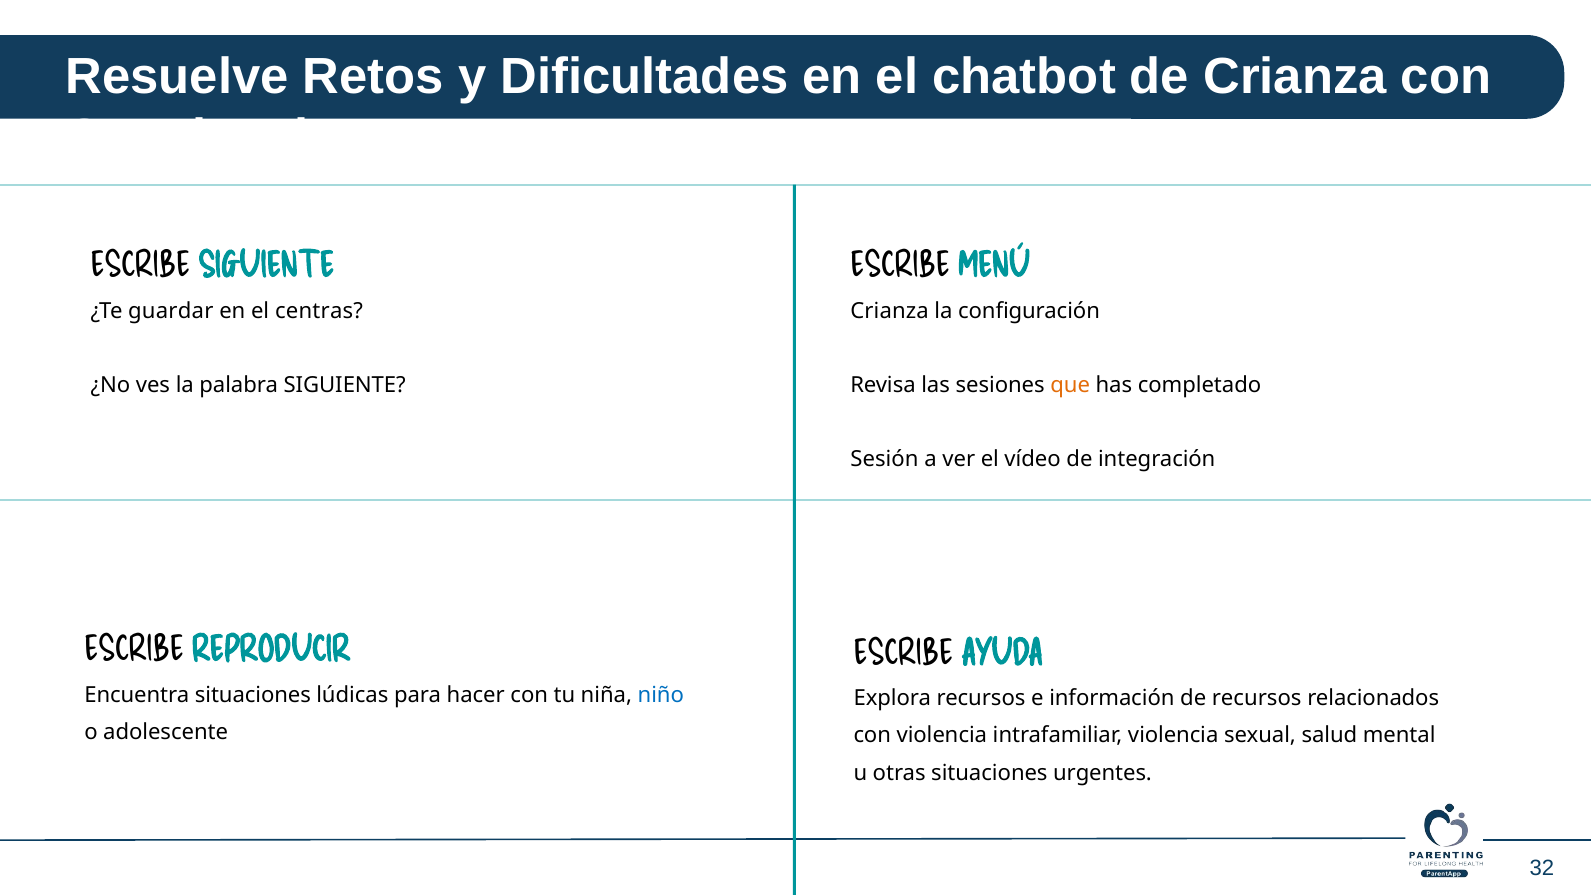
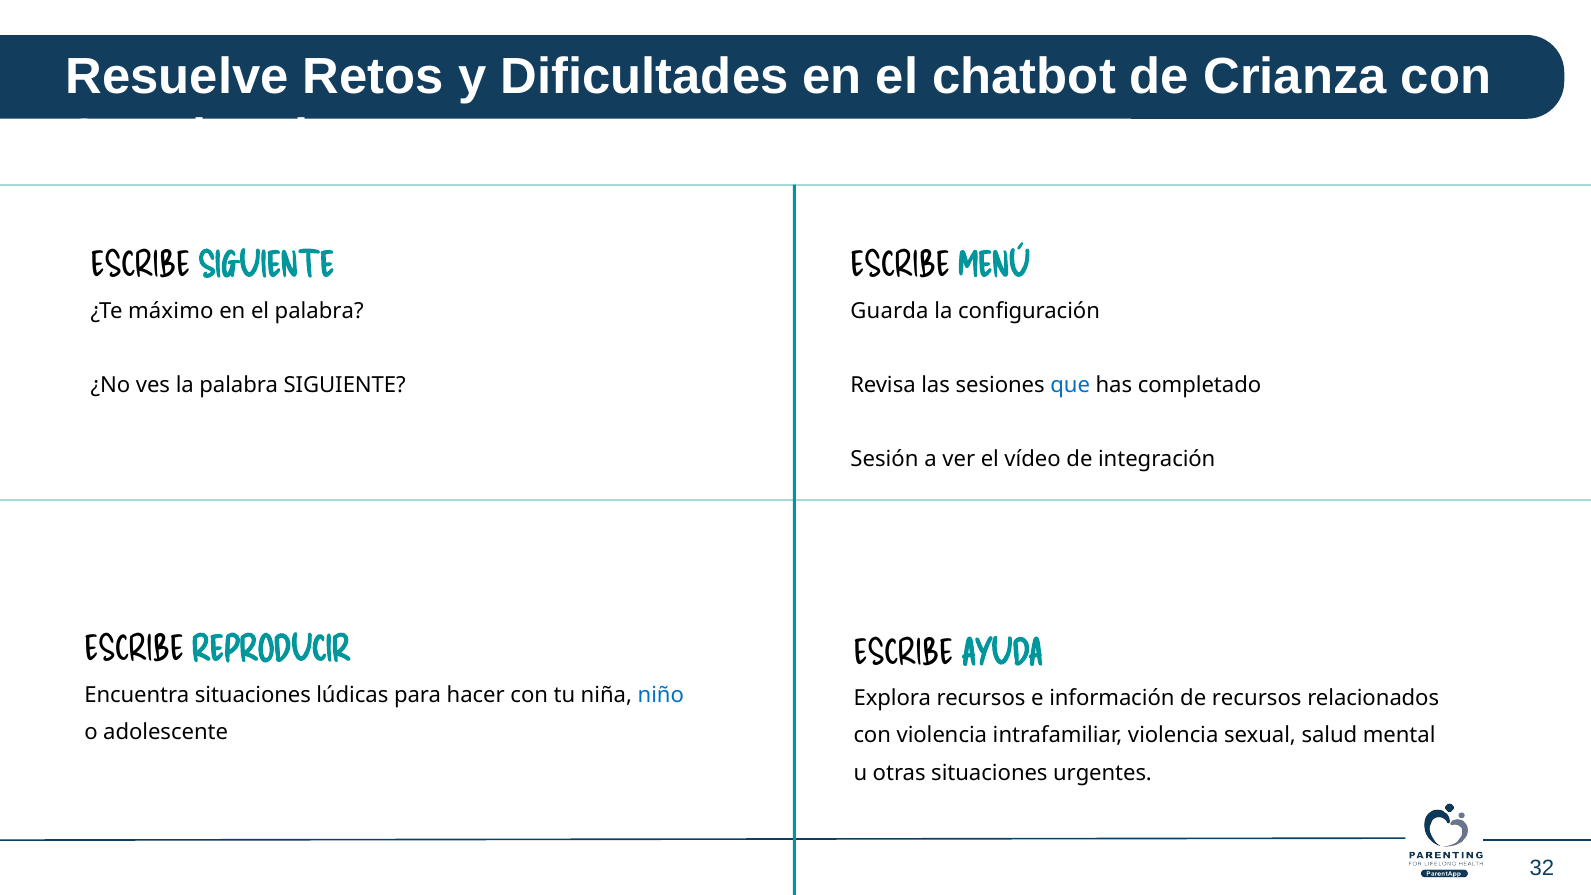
guardar: guardar -> máximo
el centras: centras -> palabra
Crianza at (890, 311): Crianza -> Guarda
que colour: orange -> blue
